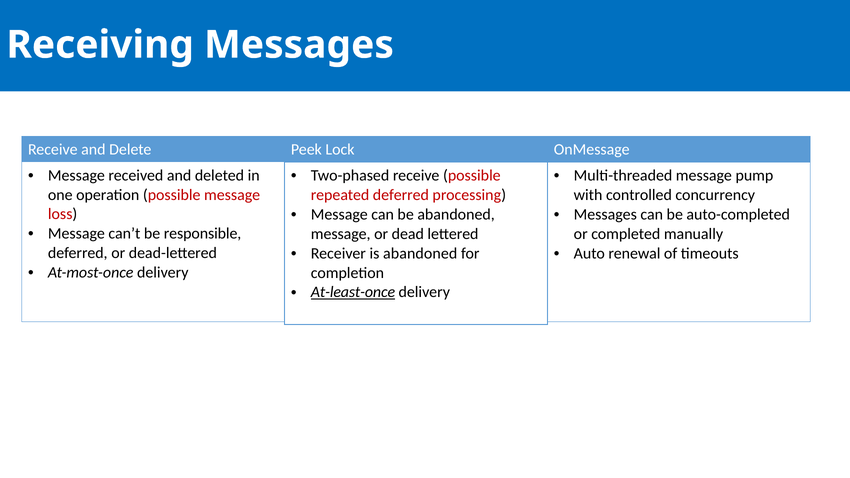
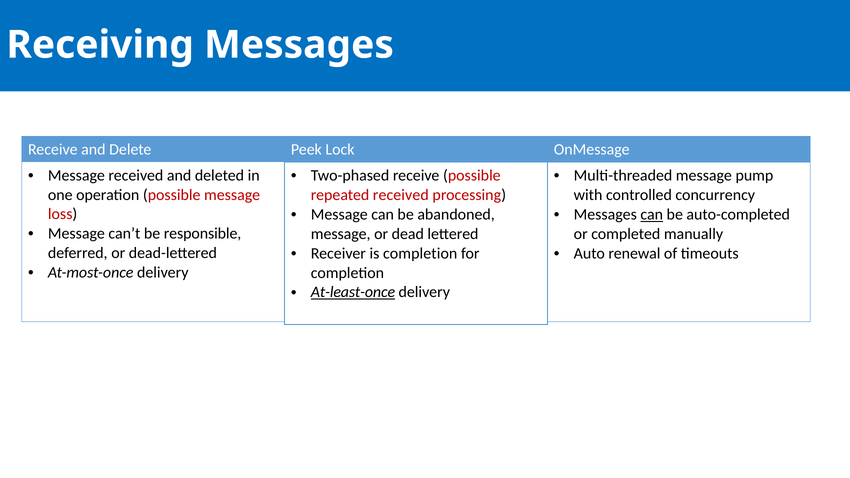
repeated deferred: deferred -> received
can at (652, 214) underline: none -> present
is abandoned: abandoned -> completion
